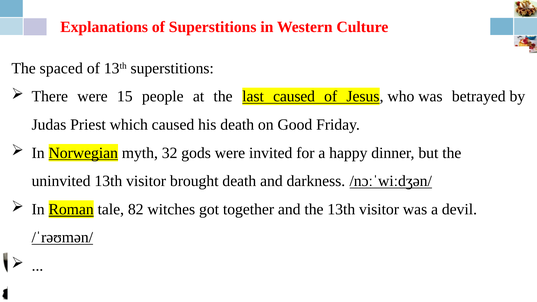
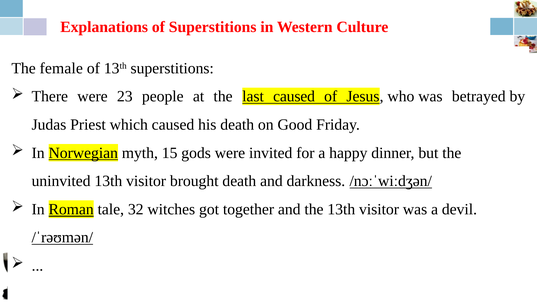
spaced: spaced -> female
15: 15 -> 23
32: 32 -> 15
82: 82 -> 32
